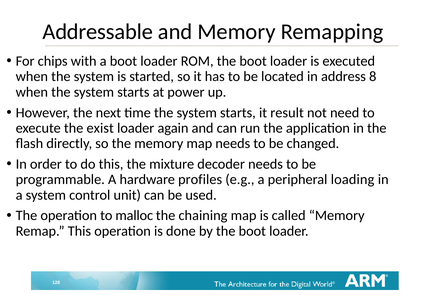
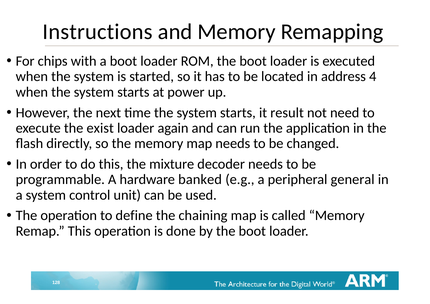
Addressable: Addressable -> Instructions
8: 8 -> 4
profiles: profiles -> banked
loading: loading -> general
malloc: malloc -> define
